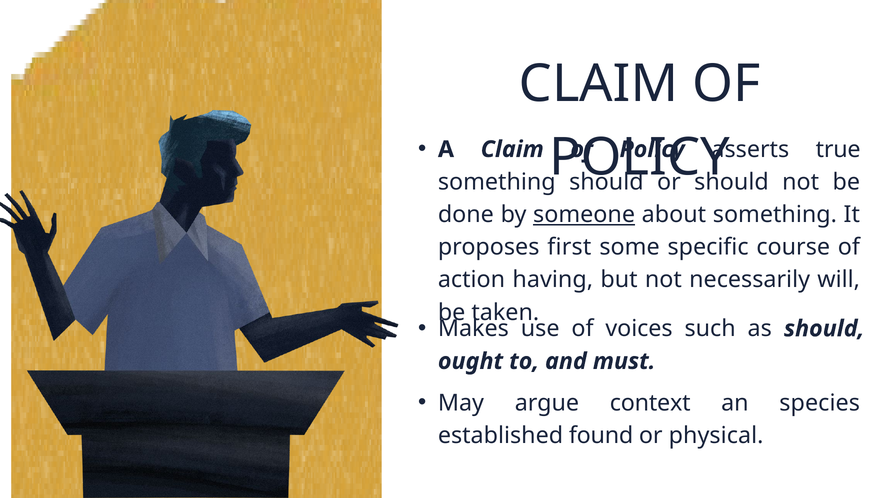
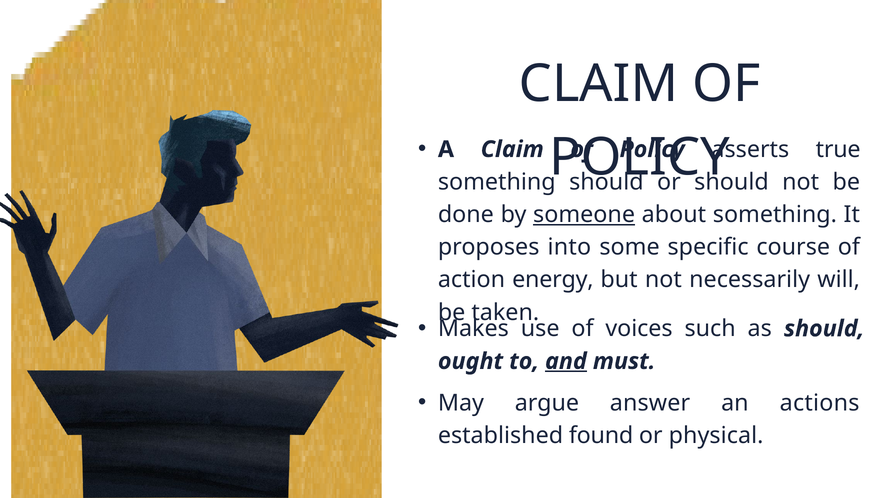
first: first -> into
having: having -> energy
and underline: none -> present
context: context -> answer
species: species -> actions
